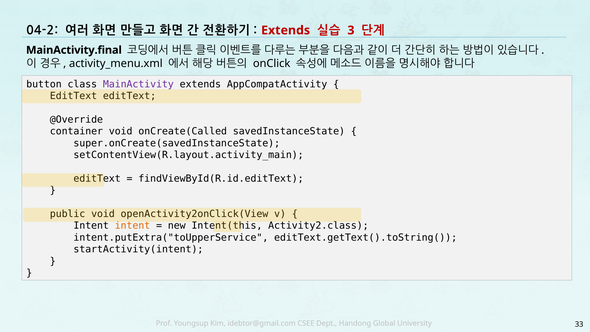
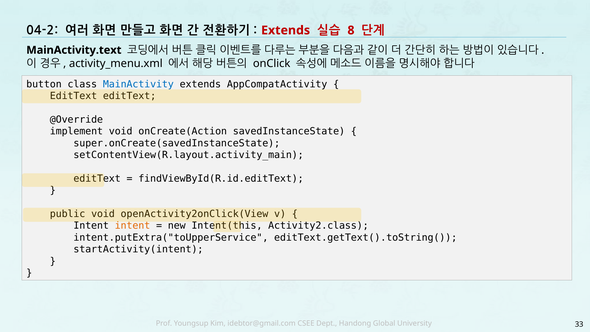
3: 3 -> 8
MainActivity.final: MainActivity.final -> MainActivity.text
MainActivity colour: purple -> blue
container: container -> implement
onCreate(Called: onCreate(Called -> onCreate(Action
